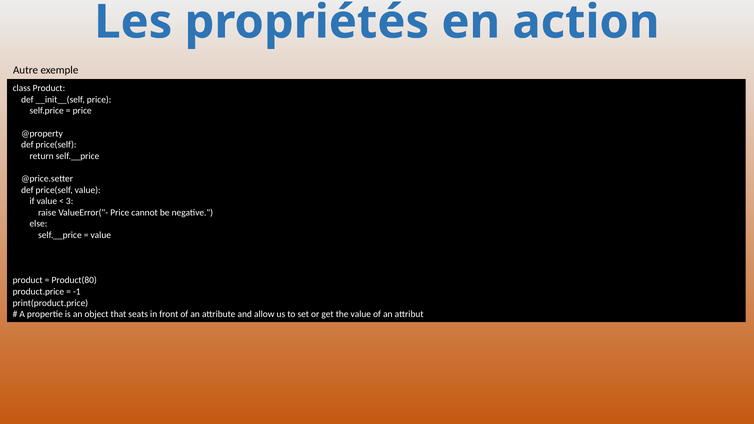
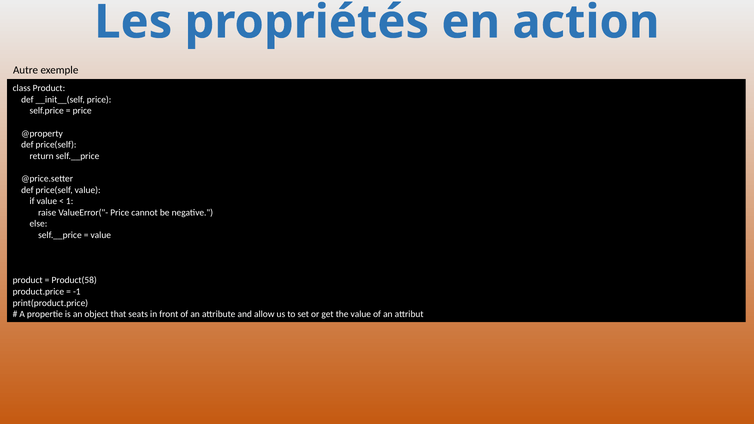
3: 3 -> 1
Product(80: Product(80 -> Product(58
